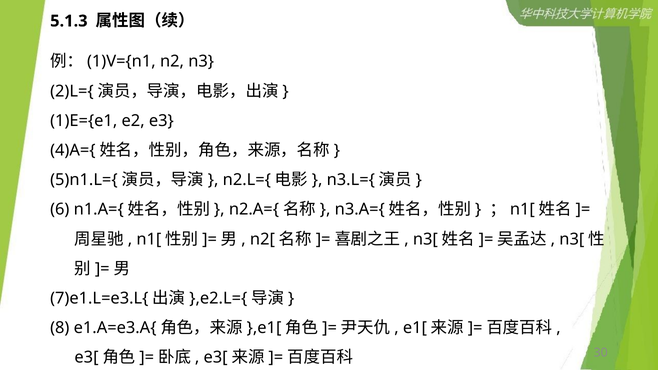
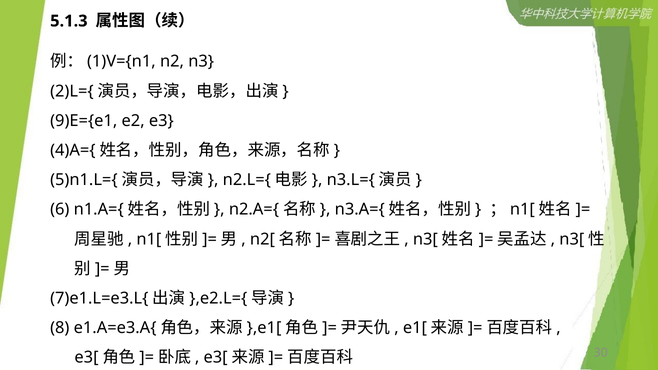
1)E={e1: 1)E={e1 -> 9)E={e1
